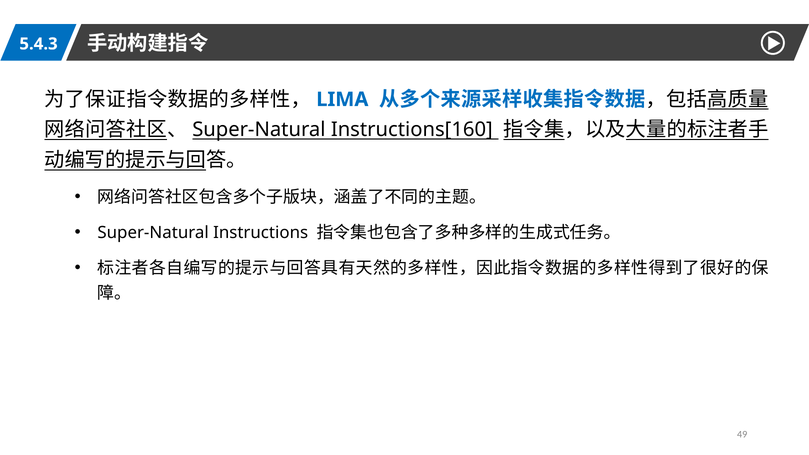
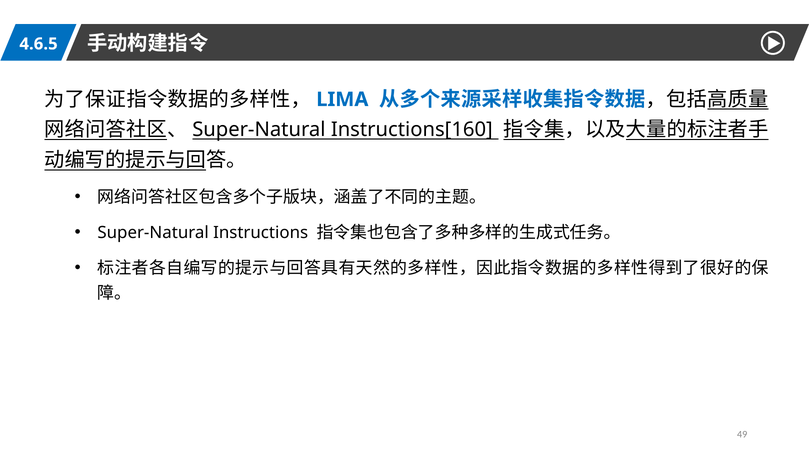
5.4.3: 5.4.3 -> 4.6.5
